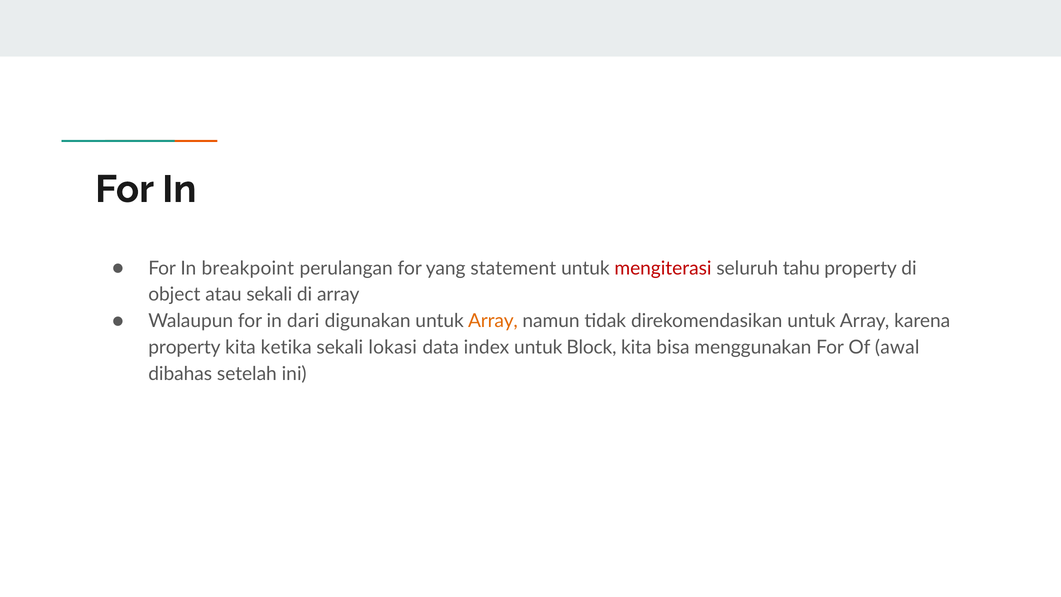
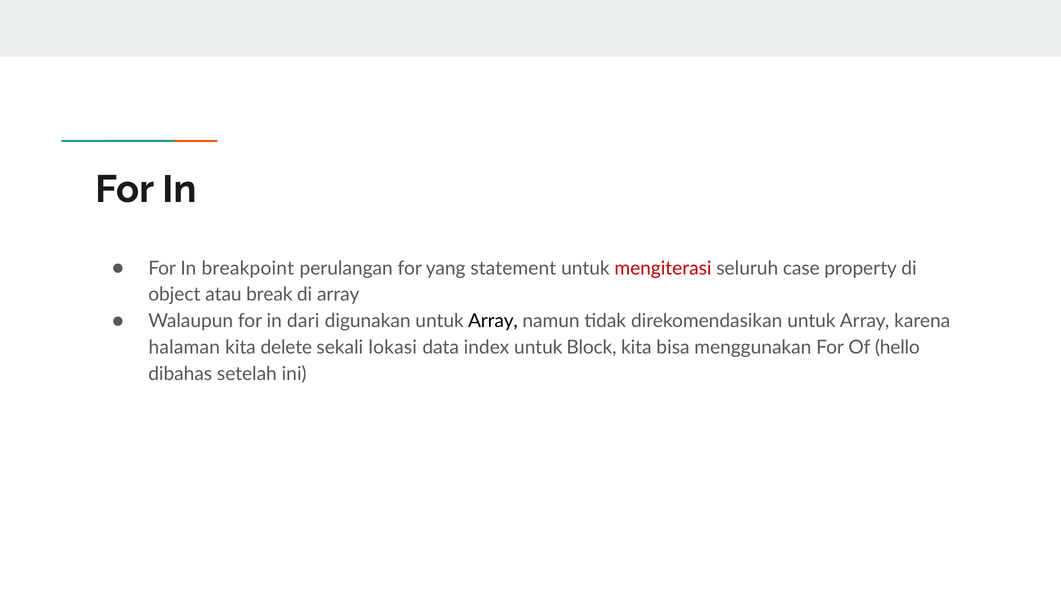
tahu: tahu -> case
atau sekali: sekali -> break
Array at (493, 321) colour: orange -> black
property at (184, 347): property -> halaman
ketika: ketika -> delete
awal: awal -> hello
